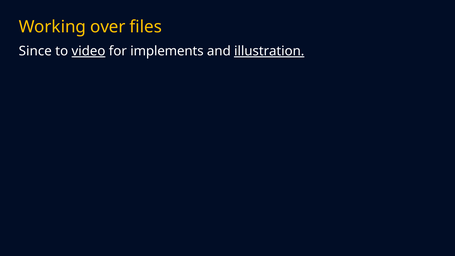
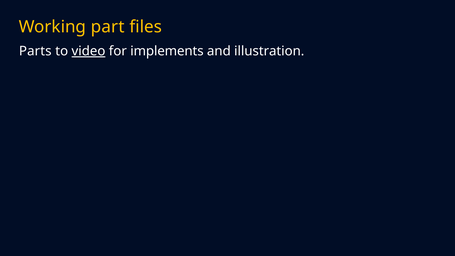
over: over -> part
Since: Since -> Parts
illustration underline: present -> none
